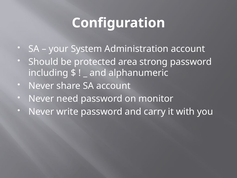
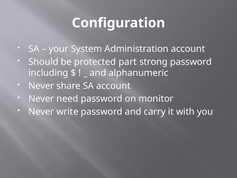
area: area -> part
